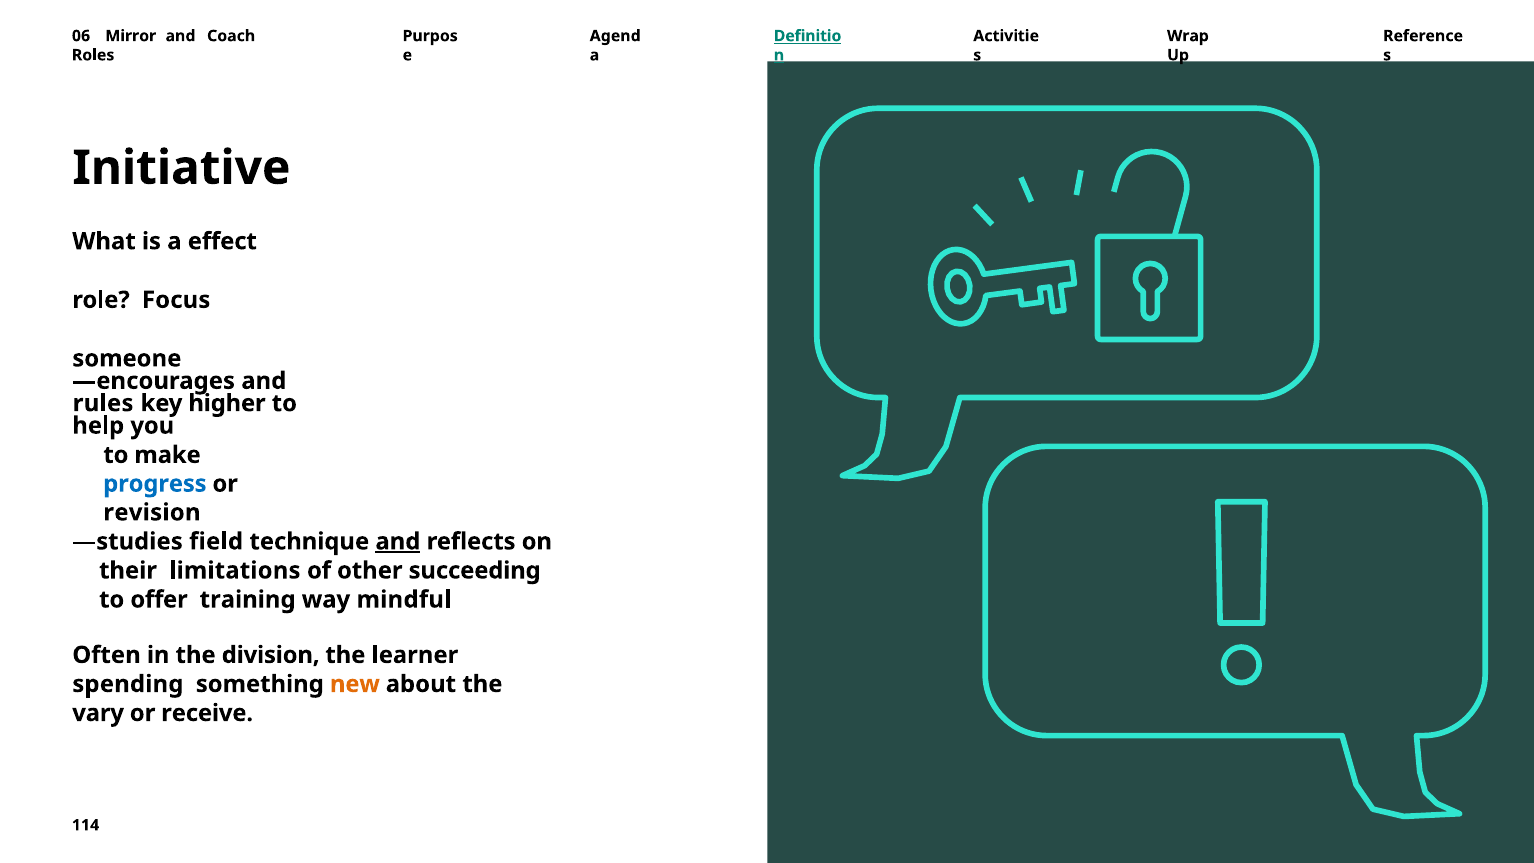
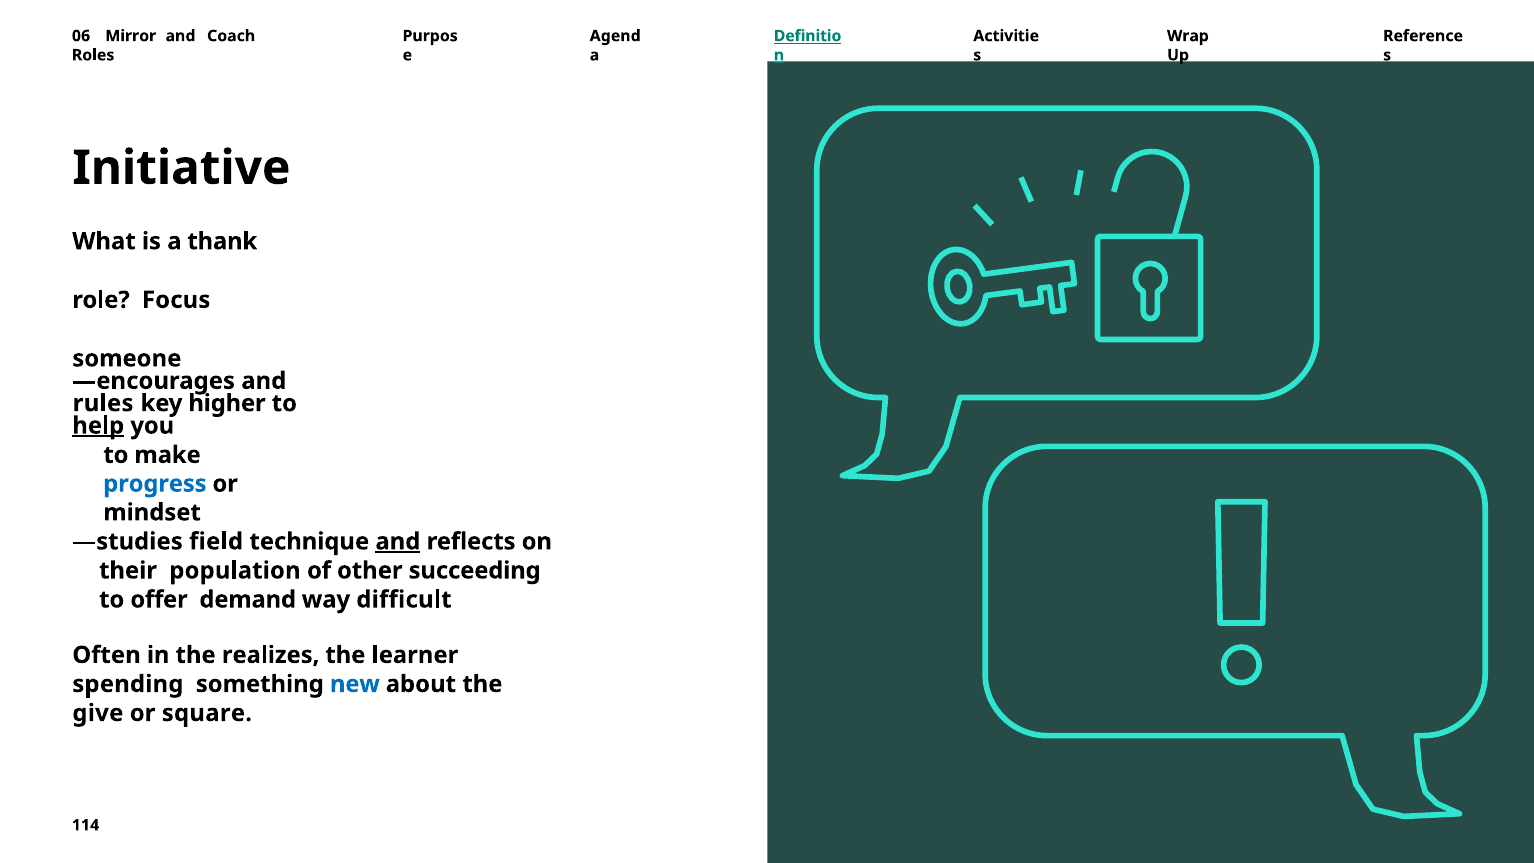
effect: effect -> thank
help underline: none -> present
revision: revision -> mindset
limitations: limitations -> population
training: training -> demand
mindful: mindful -> difficult
division: division -> realizes
new colour: orange -> blue
vary: vary -> give
receive: receive -> square
